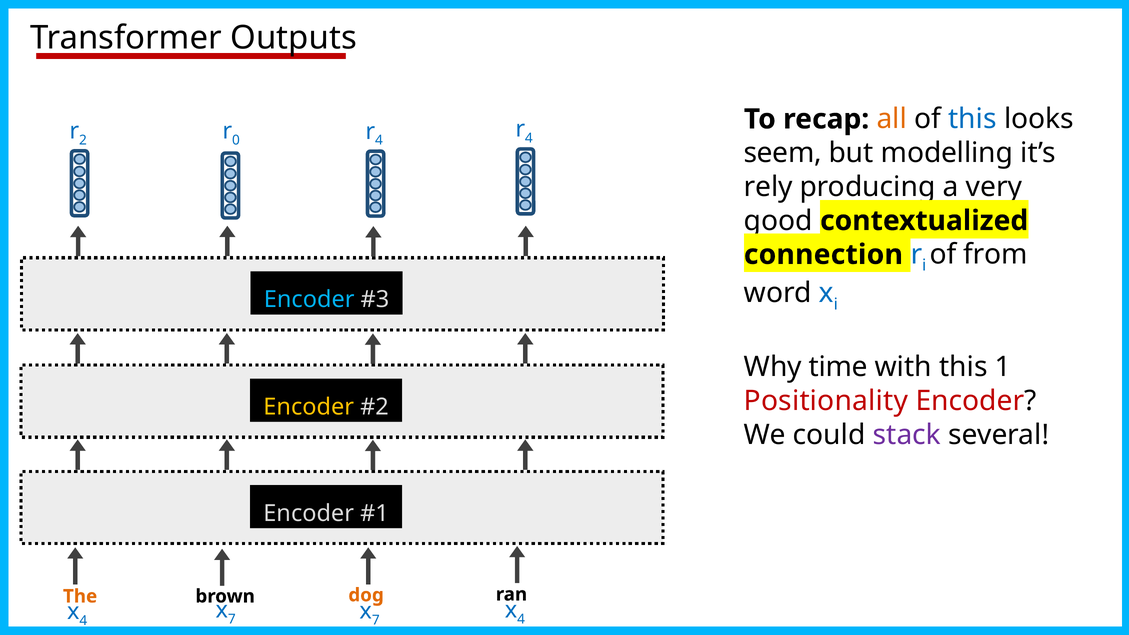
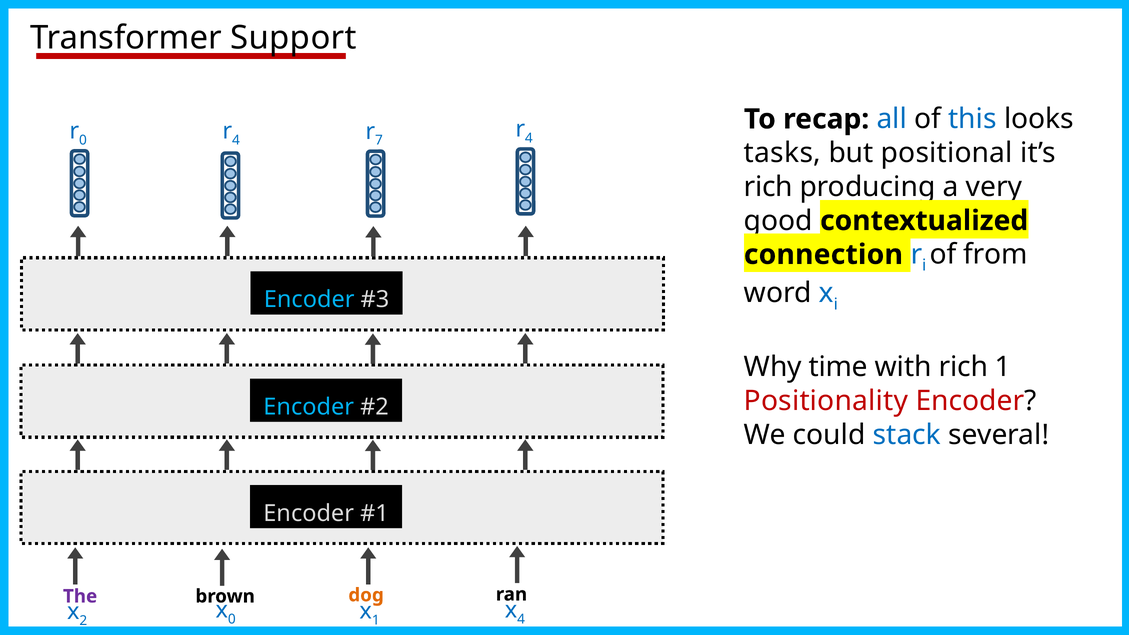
Outputs: Outputs -> Support
all colour: orange -> blue
2 at (83, 140): 2 -> 0
0 at (236, 140): 0 -> 4
4 at (379, 140): 4 -> 7
seem: seem -> tasks
modelling: modelling -> positional
rely at (768, 187): rely -> rich
with this: this -> rich
Encoder at (309, 407) colour: yellow -> light blue
stack colour: purple -> blue
The colour: orange -> purple
4 at (83, 621): 4 -> 2
7 at (232, 619): 7 -> 0
7 at (376, 620): 7 -> 1
